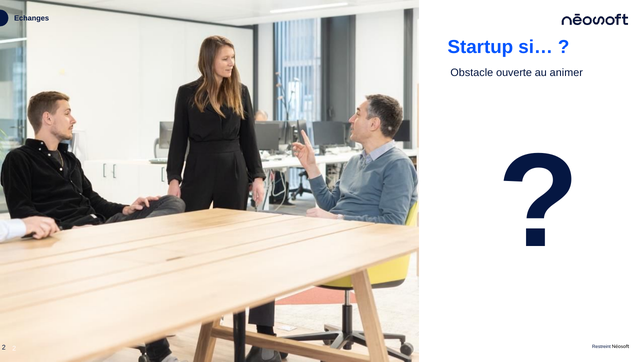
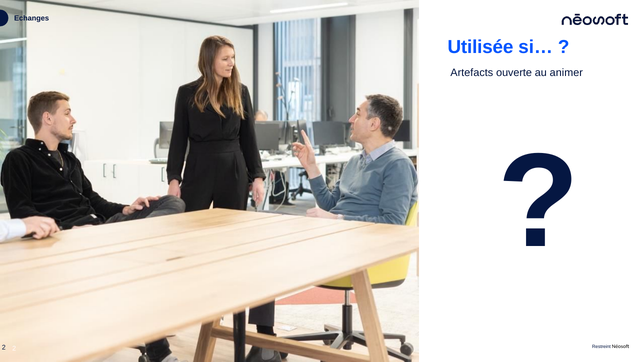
Startup: Startup -> Utilisée
Obstacle: Obstacle -> Artefacts
